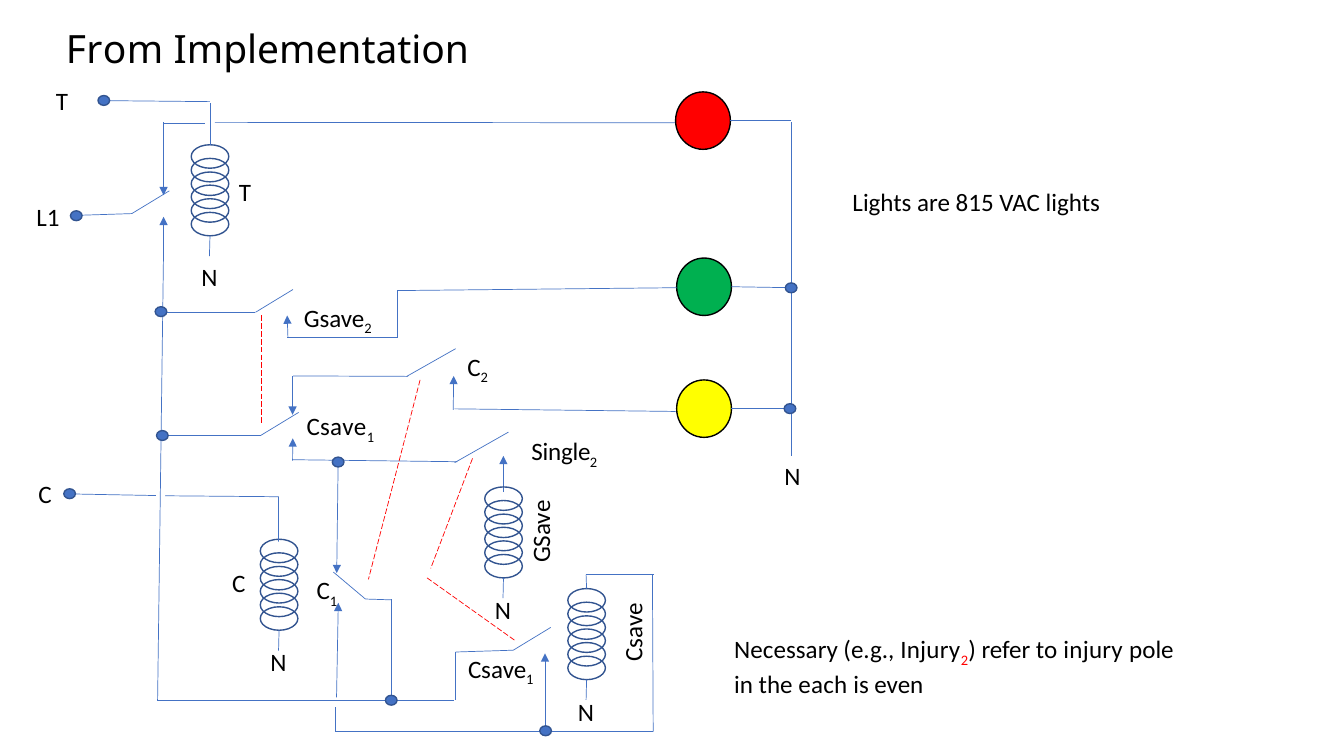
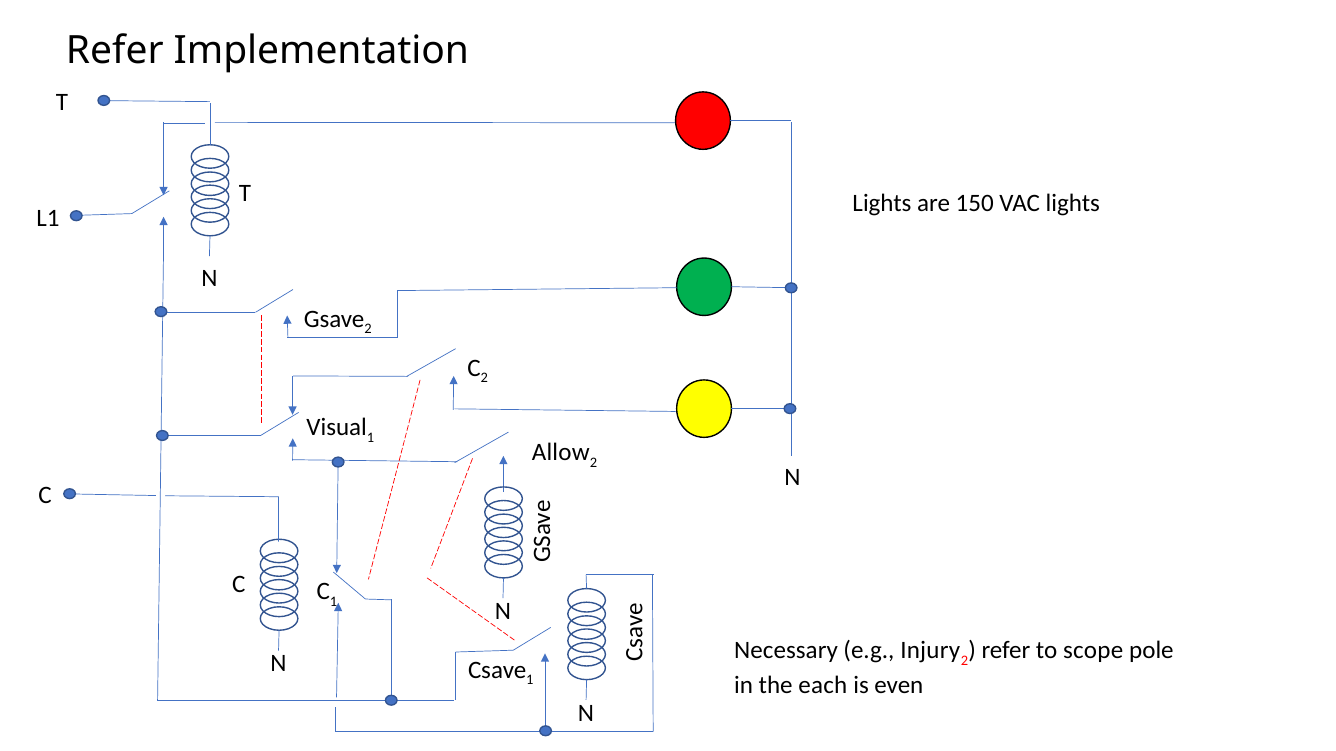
From at (115, 51): From -> Refer
815: 815 -> 150
Csave at (336, 428): Csave -> Visual
Single: Single -> Allow
to injury: injury -> scope
